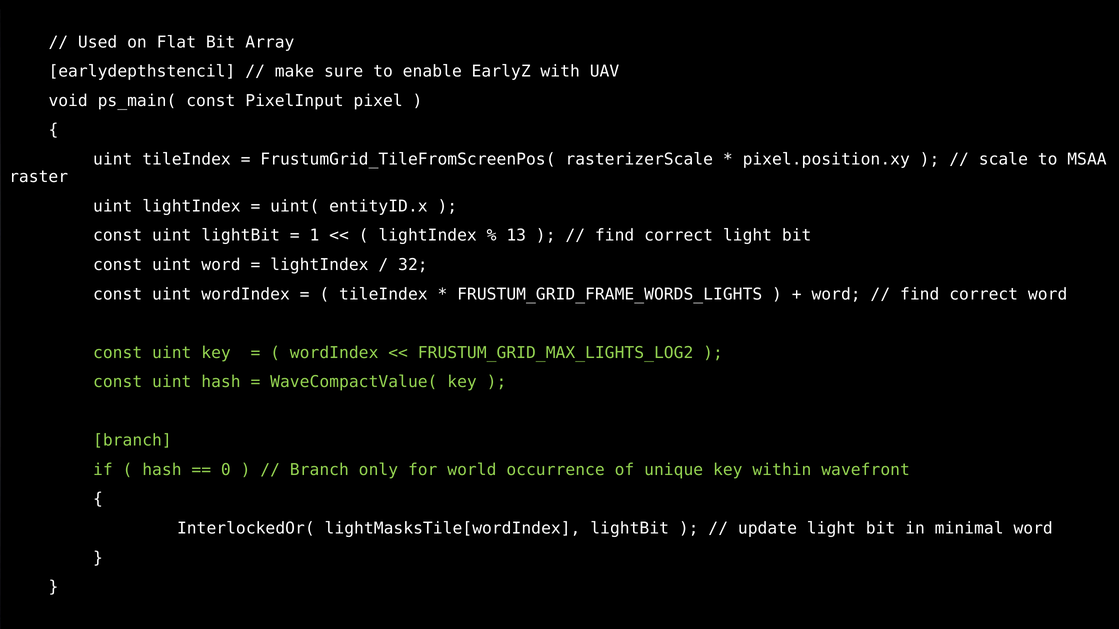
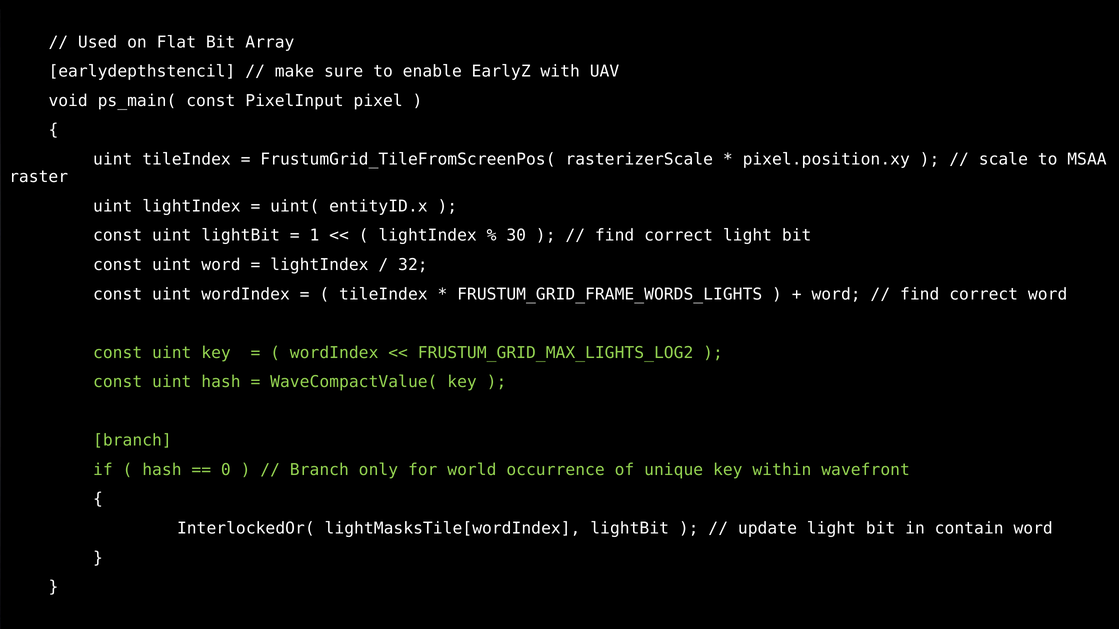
13: 13 -> 30
minimal: minimal -> contain
